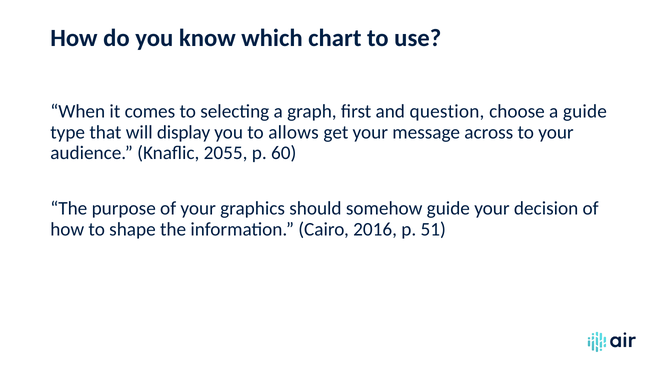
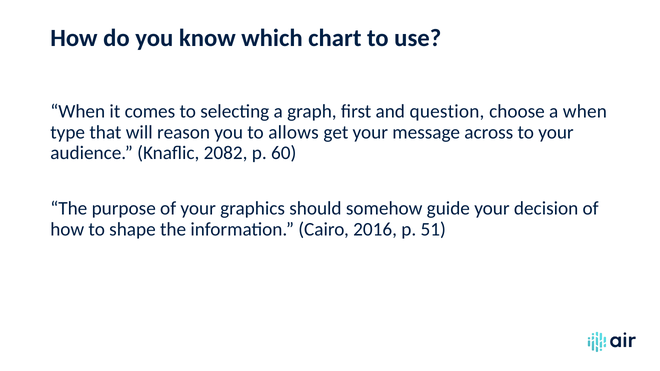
a guide: guide -> when
display: display -> reason
2055: 2055 -> 2082
